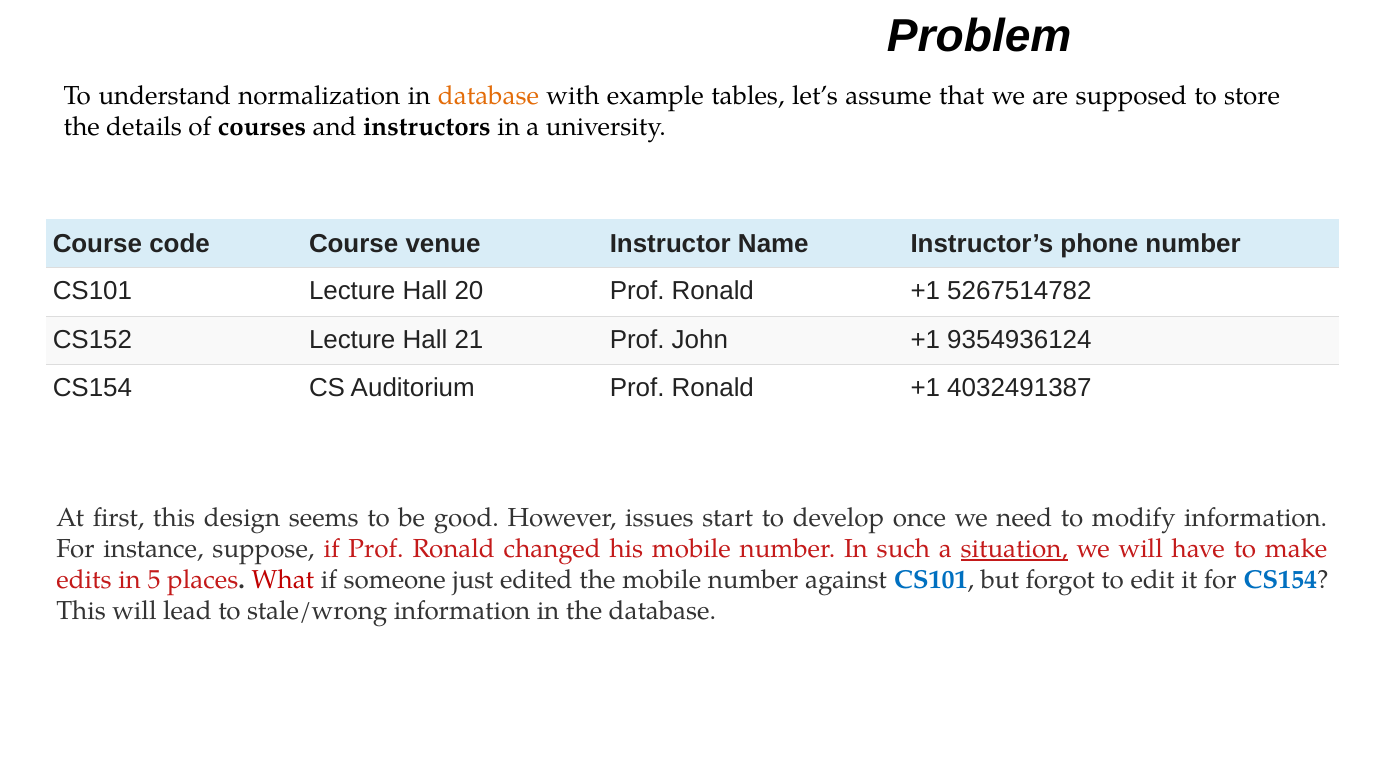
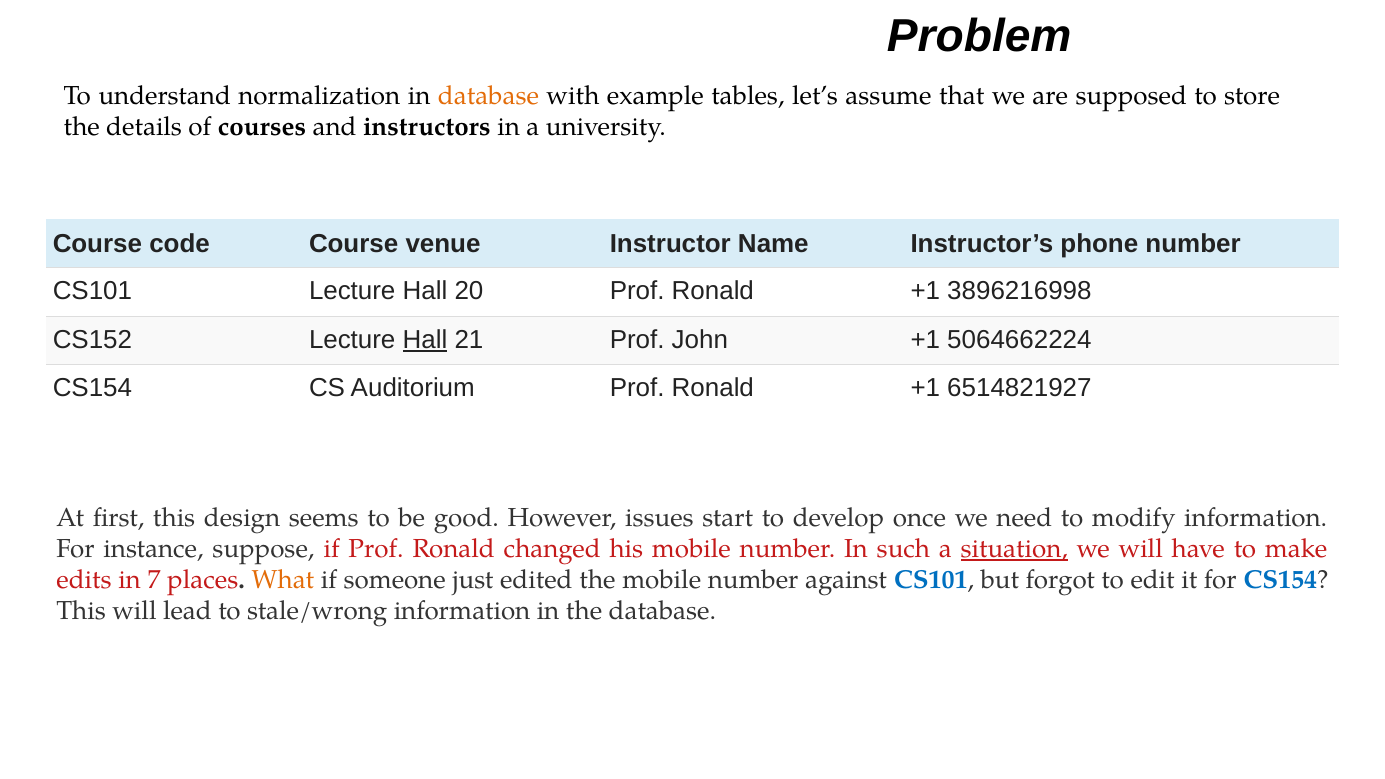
5267514782: 5267514782 -> 3896216998
Hall at (425, 340) underline: none -> present
9354936124: 9354936124 -> 5064662224
4032491387: 4032491387 -> 6514821927
5: 5 -> 7
What colour: red -> orange
